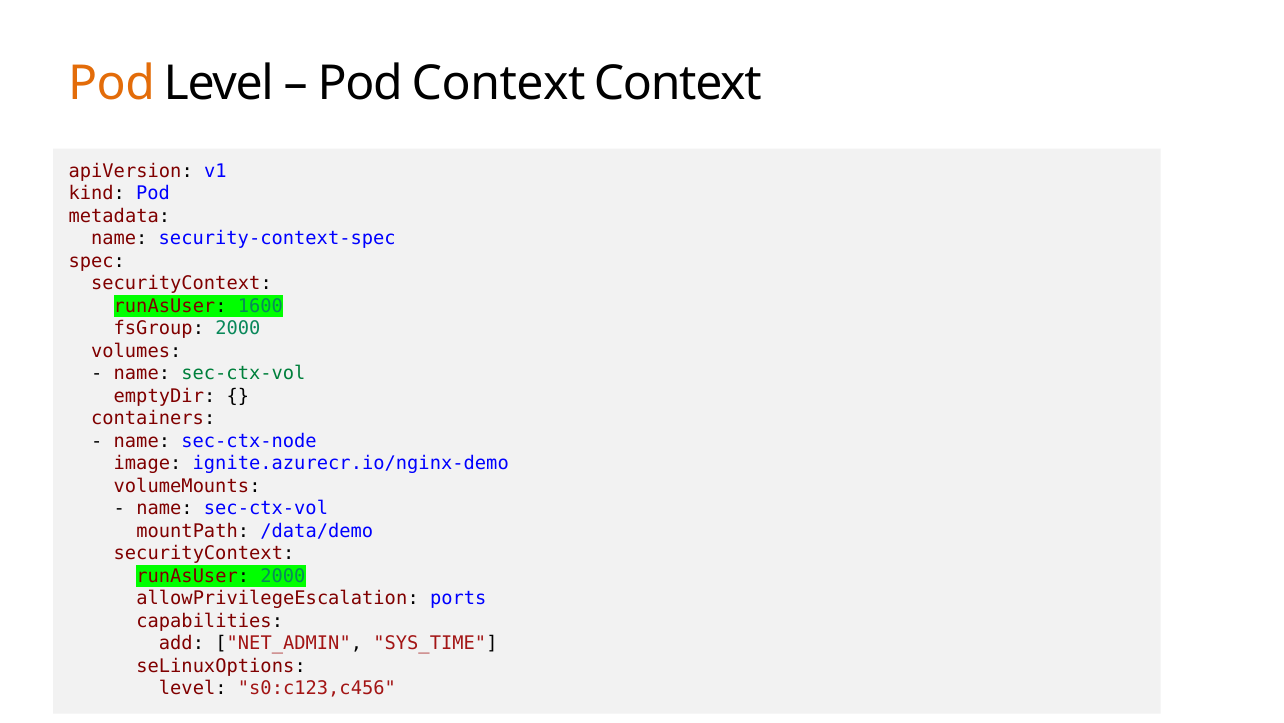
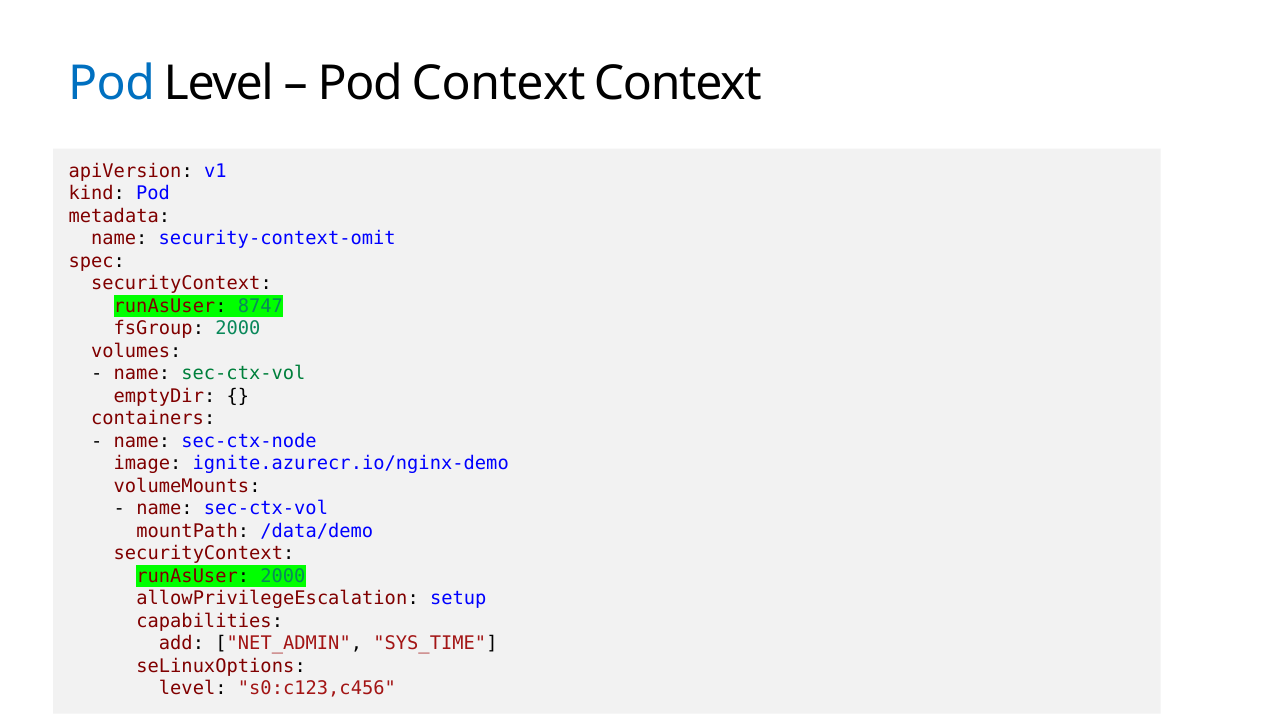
Pod at (111, 83) colour: orange -> blue
security-context-spec: security-context-spec -> security-context-omit
1600: 1600 -> 8747
ports: ports -> setup
